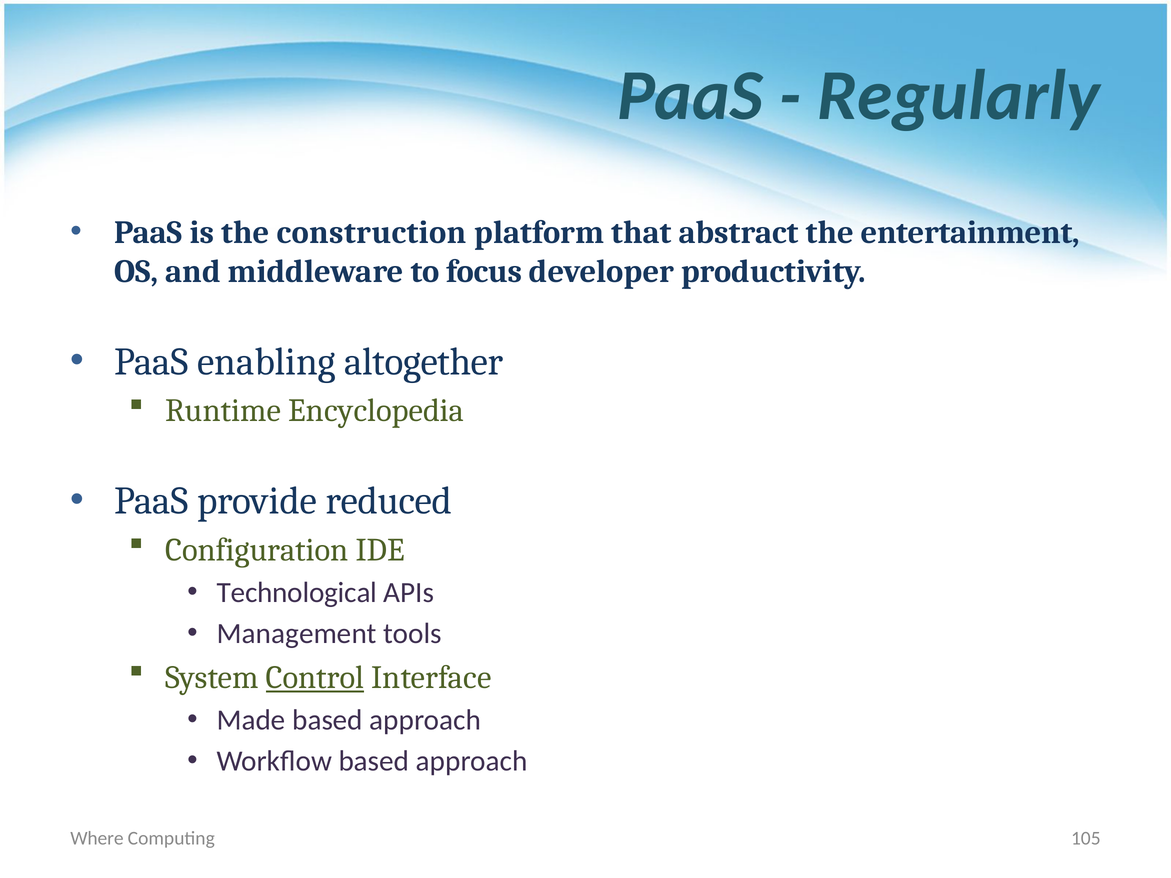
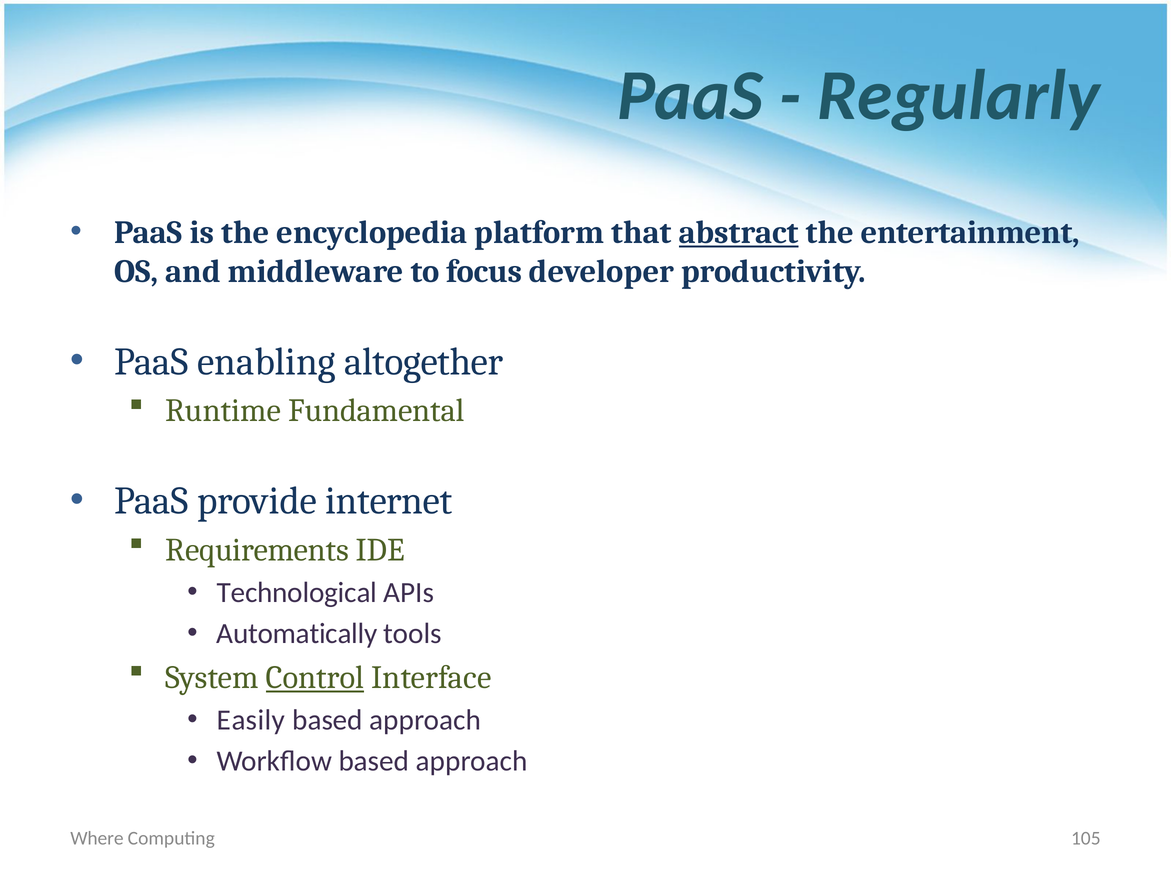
construction: construction -> encyclopedia
abstract underline: none -> present
Encyclopedia: Encyclopedia -> Fundamental
reduced: reduced -> internet
Configuration: Configuration -> Requirements
Management: Management -> Automatically
Made: Made -> Easily
